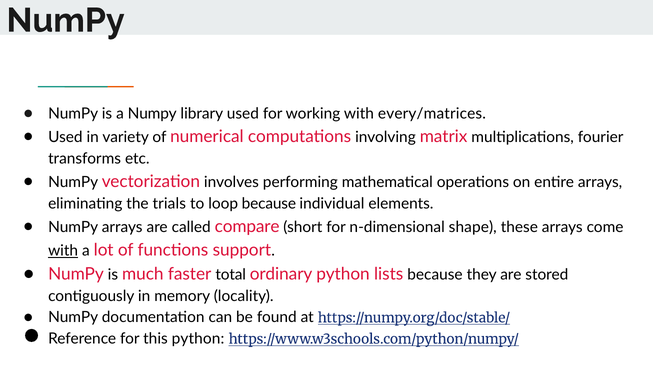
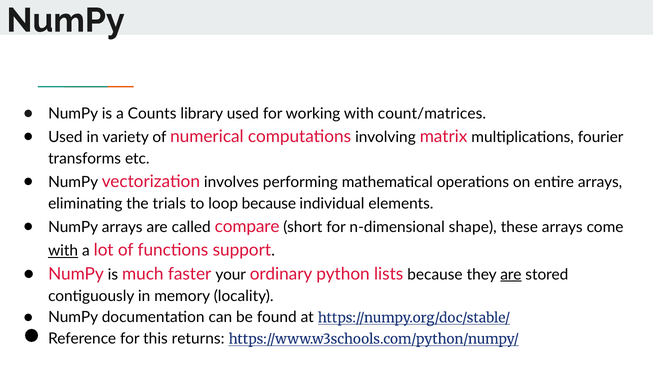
a Numpy: Numpy -> Counts
every/matrices: every/matrices -> count/matrices
total: total -> your
are at (511, 275) underline: none -> present
this python: python -> returns
